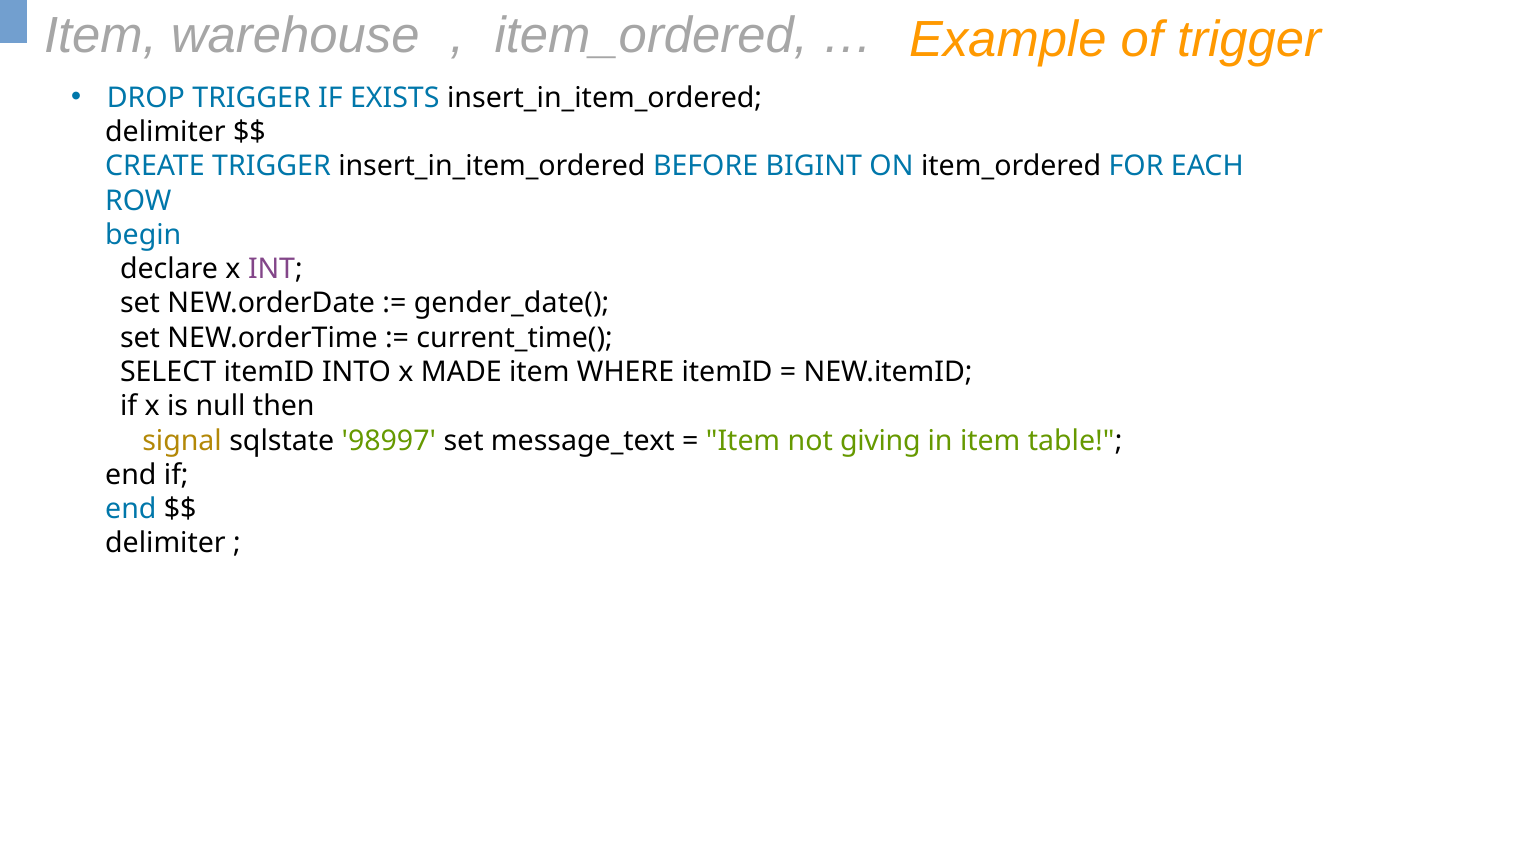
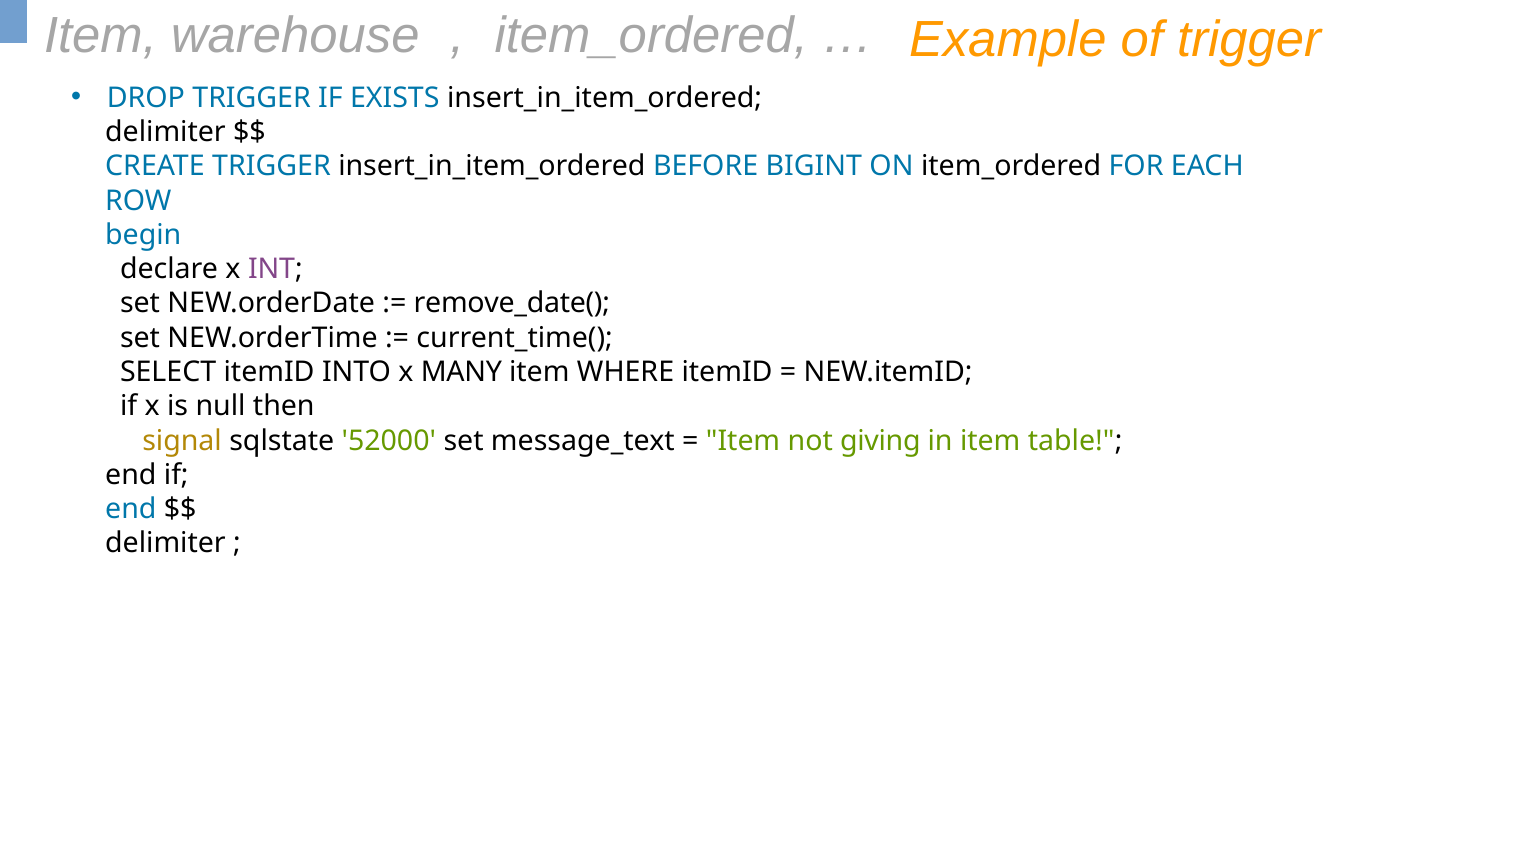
gender_date(: gender_date( -> remove_date(
MADE: MADE -> MANY
98997: 98997 -> 52000
